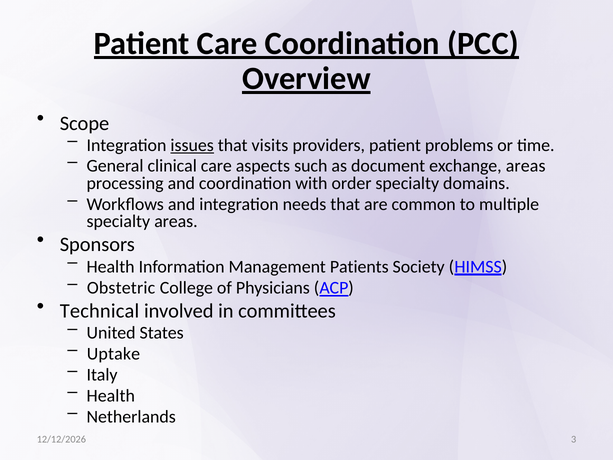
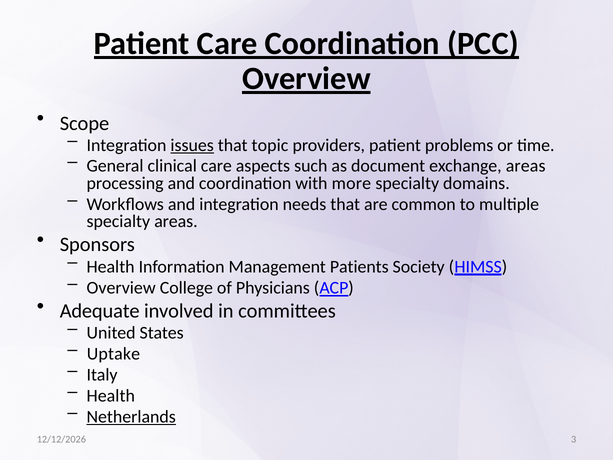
visits: visits -> topic
order: order -> more
Obstetric at (121, 288): Obstetric -> Overview
Technical: Technical -> Adequate
Netherlands underline: none -> present
